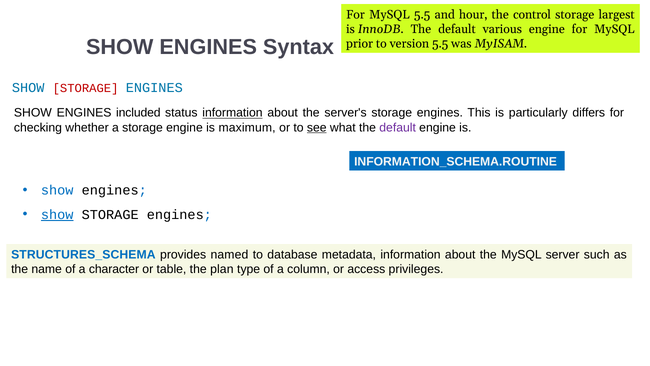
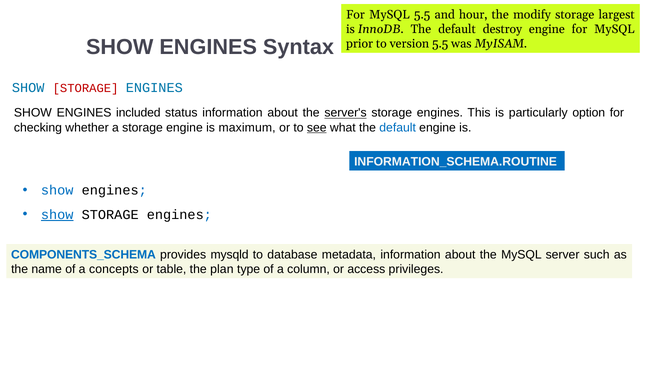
control: control -> modify
various: various -> destroy
information at (232, 113) underline: present -> none
server's underline: none -> present
differs: differs -> option
default at (398, 127) colour: purple -> blue
STRUCTURES_SCHEMA: STRUCTURES_SCHEMA -> COMPONENTS_SCHEMA
named: named -> mysqld
character: character -> concepts
